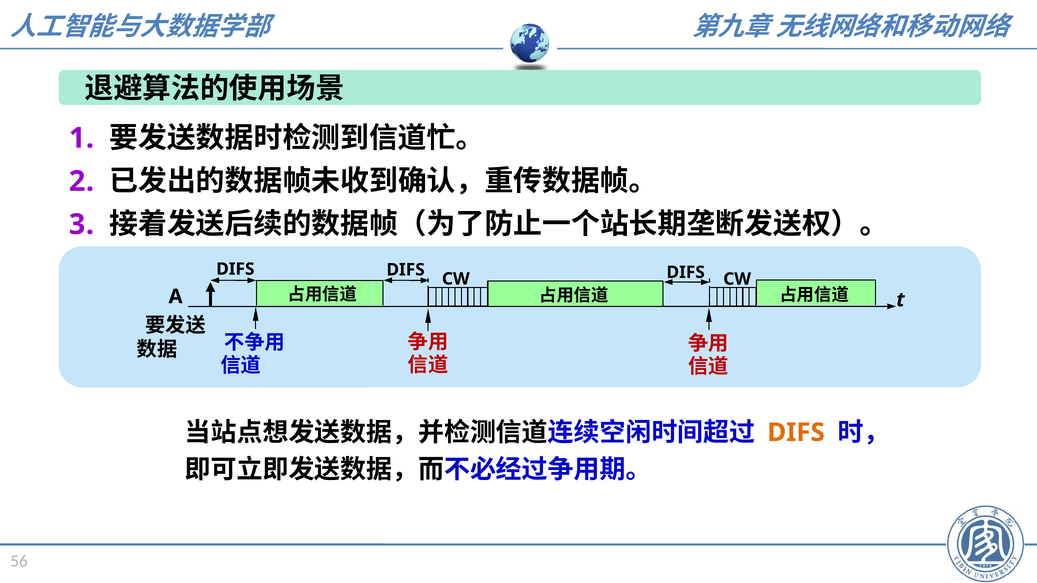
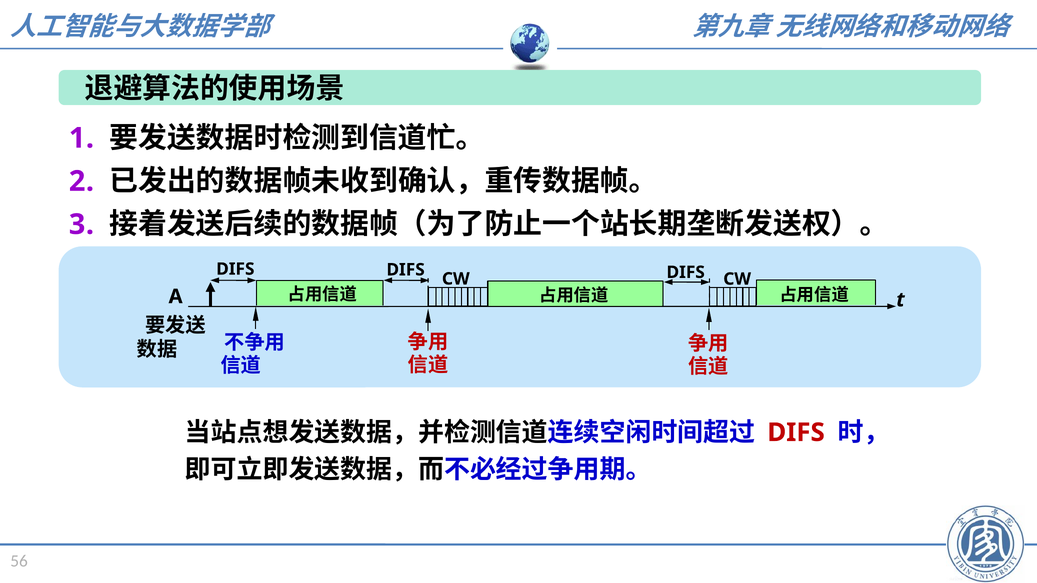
DIFS at (796, 433) colour: orange -> red
